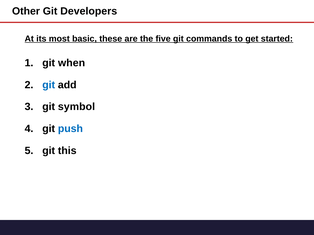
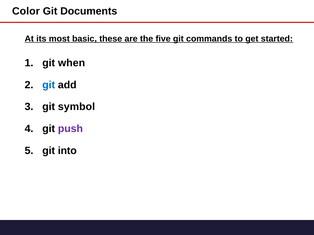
Other: Other -> Color
Developers: Developers -> Documents
push colour: blue -> purple
this: this -> into
